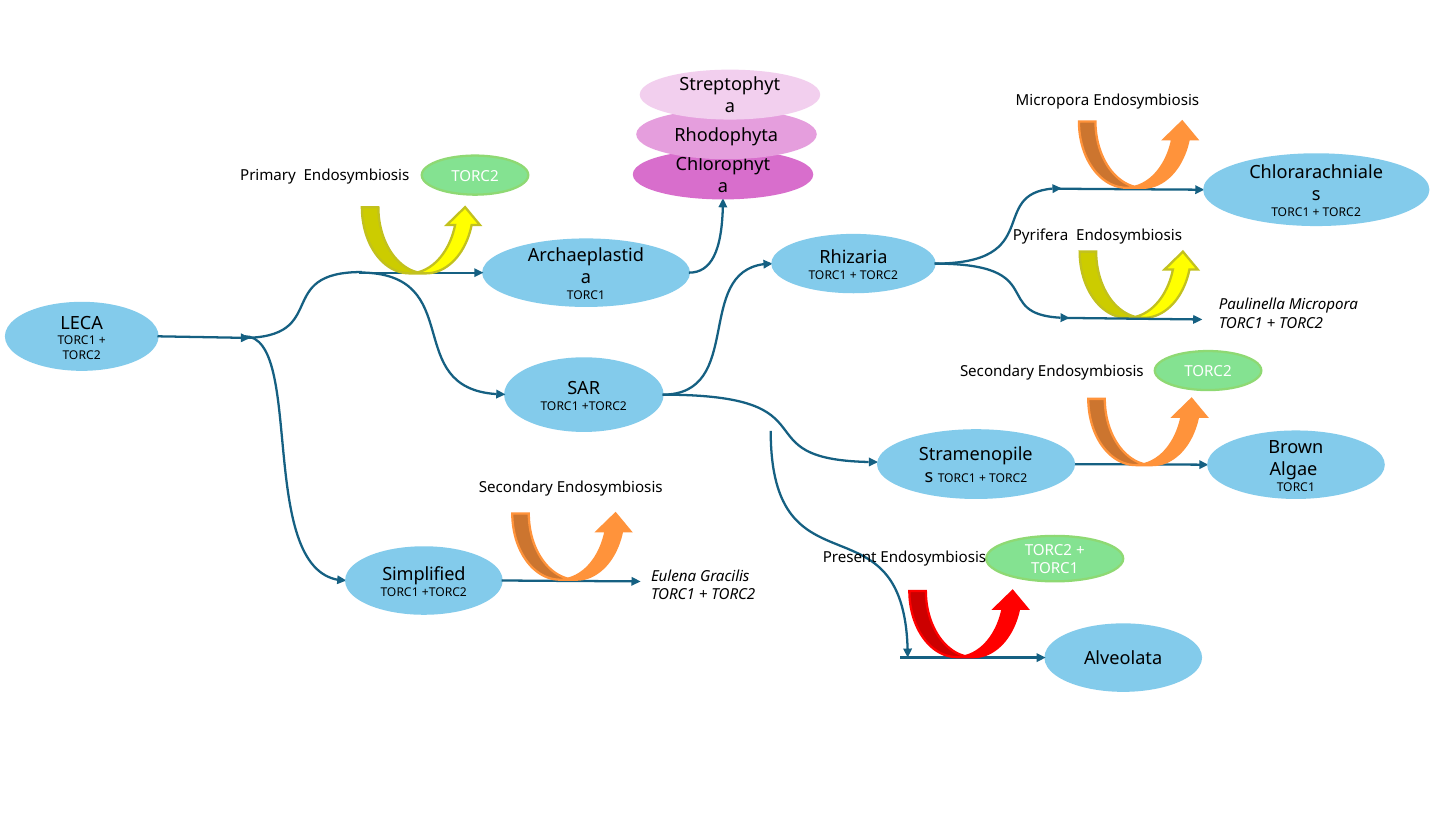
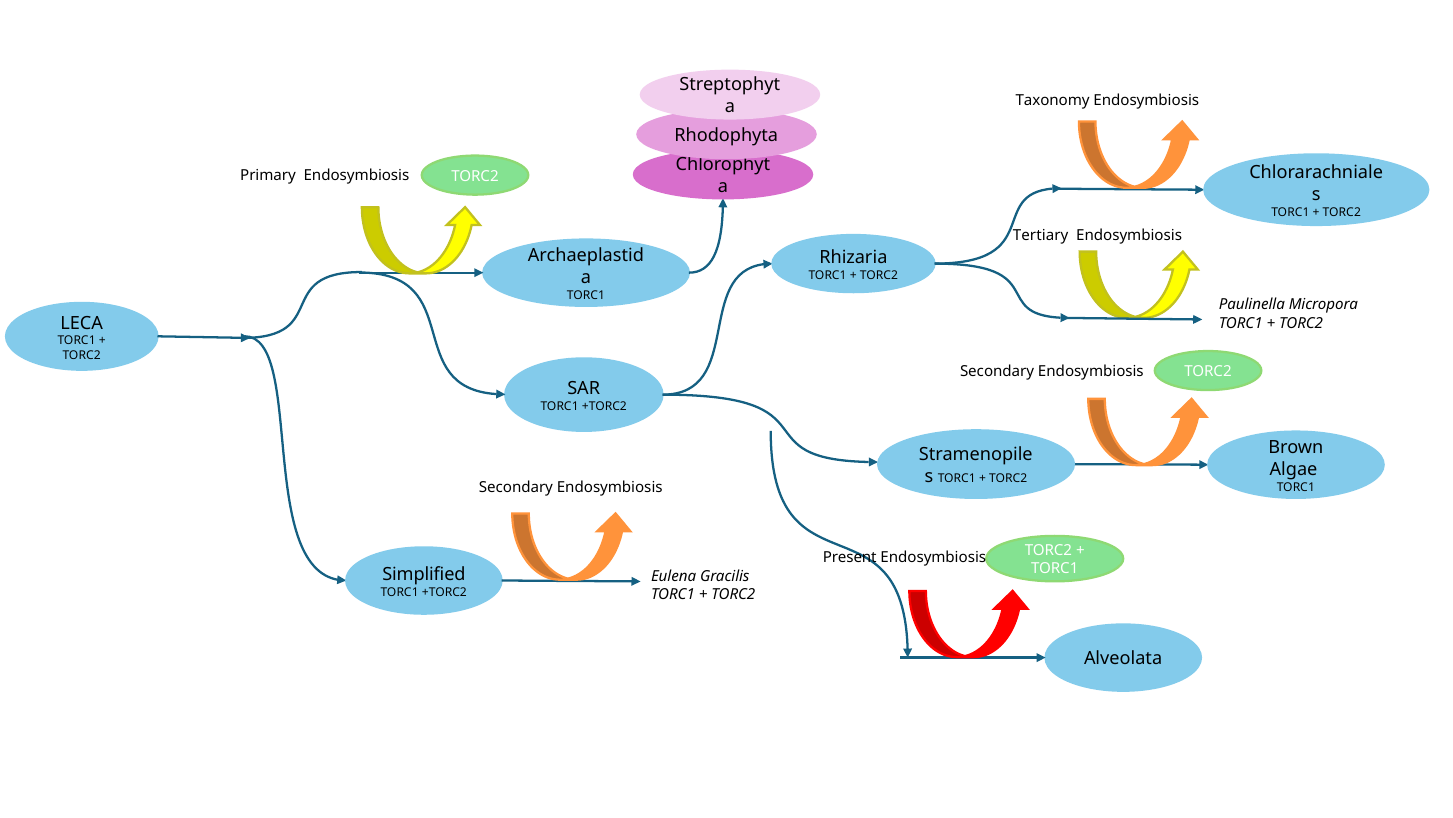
Micropora at (1052, 100): Micropora -> Taxonomy
Pyrifera: Pyrifera -> Tertiary
